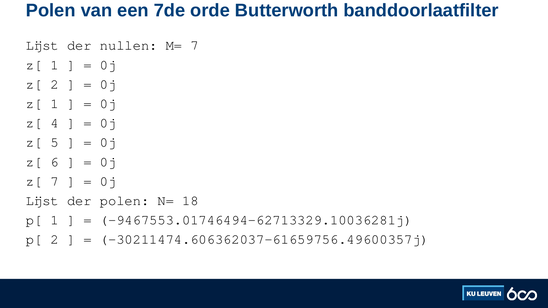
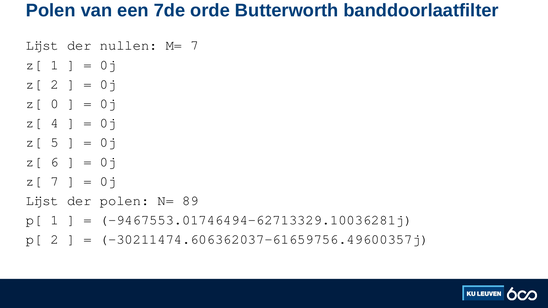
1 at (55, 104): 1 -> 0
18: 18 -> 89
